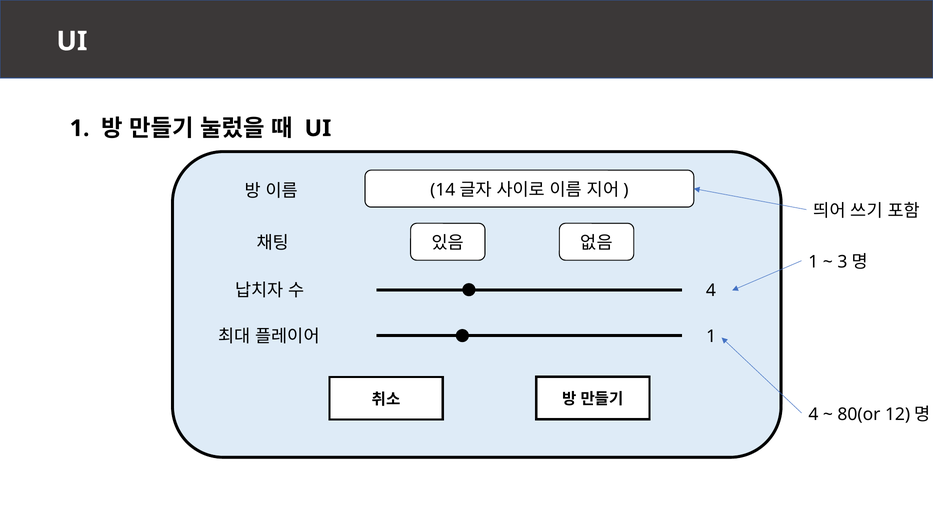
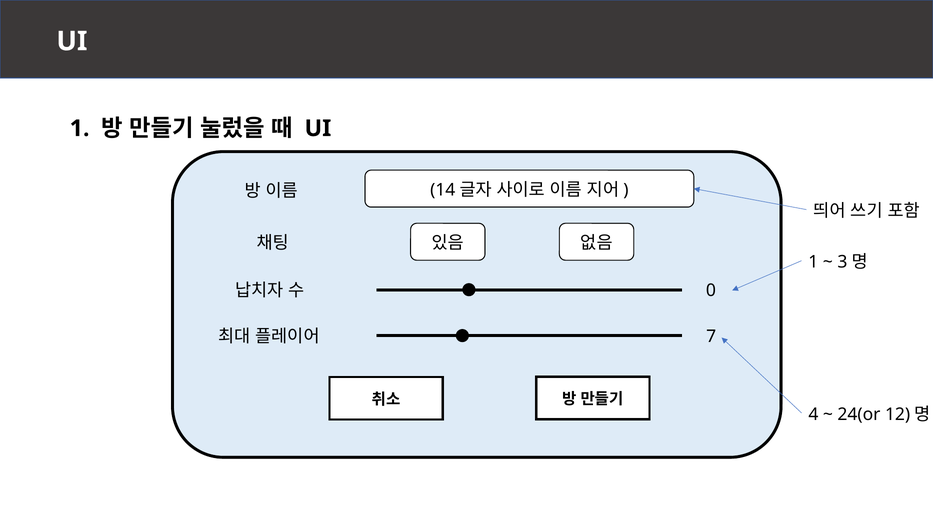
4 at (711, 291): 4 -> 0
1 at (711, 336): 1 -> 7
80(or: 80(or -> 24(or
